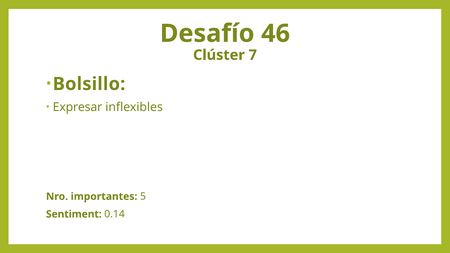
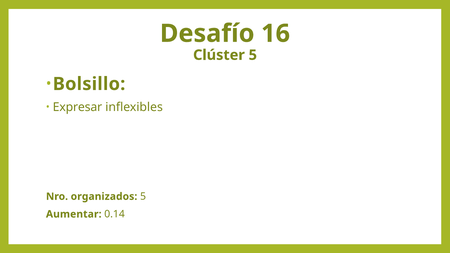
46: 46 -> 16
Clúster 7: 7 -> 5
importantes: importantes -> organizados
Sentiment: Sentiment -> Aumentar
